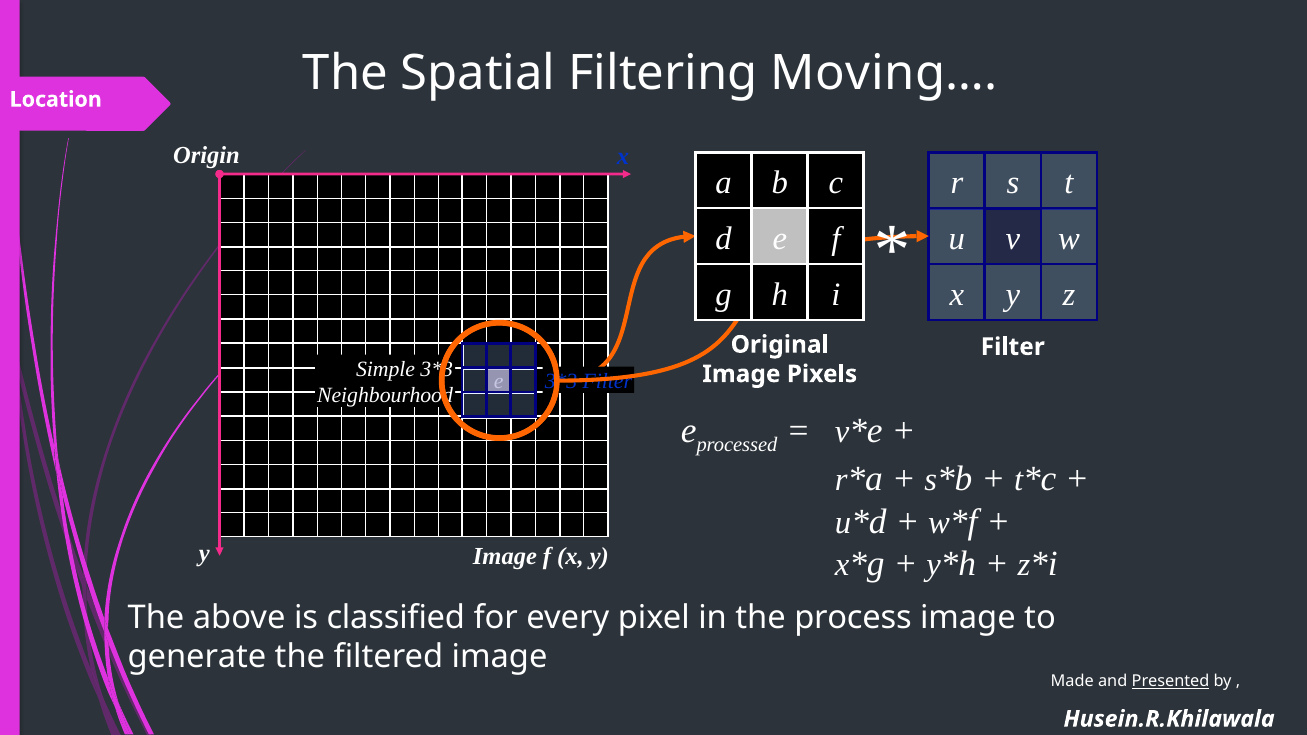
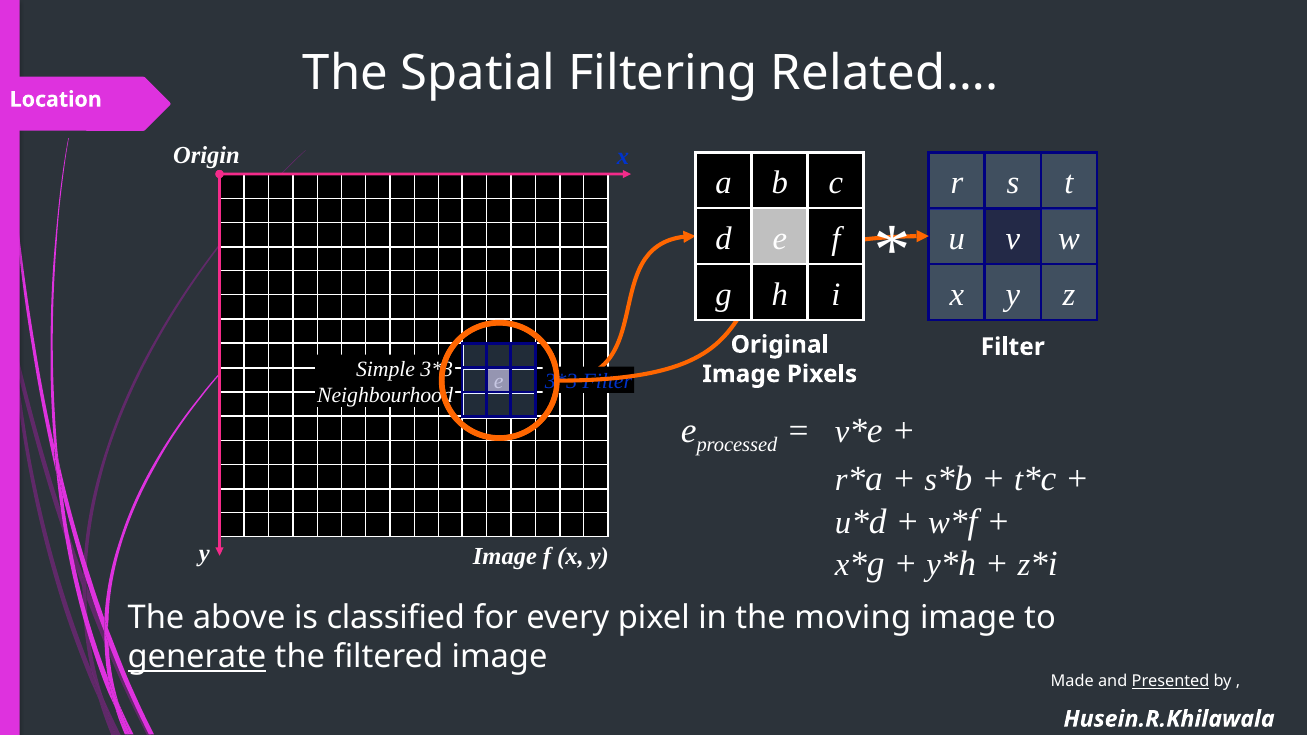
Moving…: Moving… -> Related…
process: process -> moving
generate underline: none -> present
